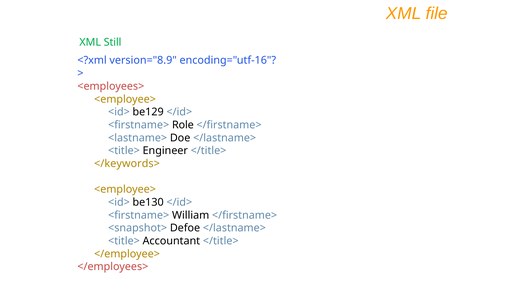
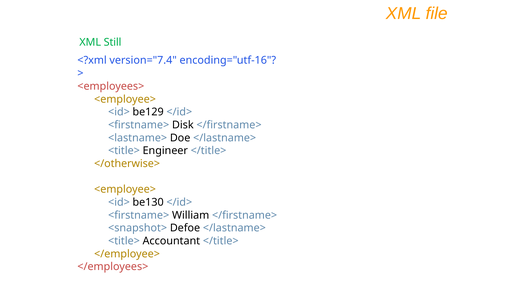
version="8.9: version="8.9 -> version="7.4
Role: Role -> Disk
</keywords>: </keywords> -> </otherwise>
